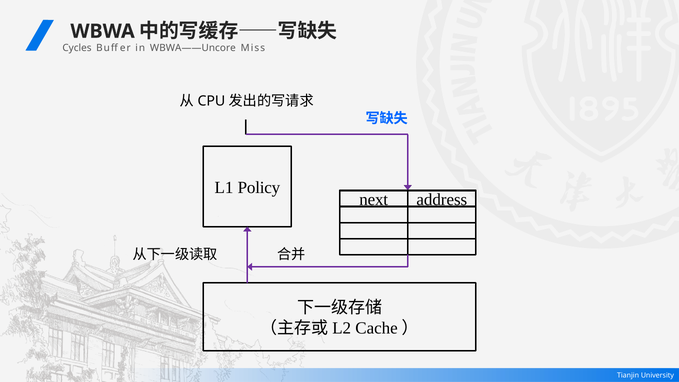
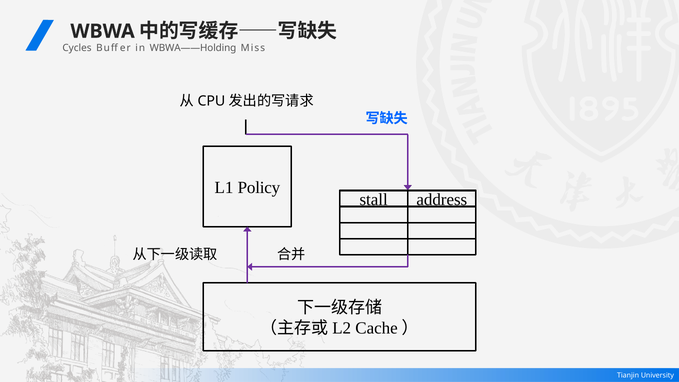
WBWA——Uncore: WBWA——Uncore -> WBWA——Holding
next: next -> stall
